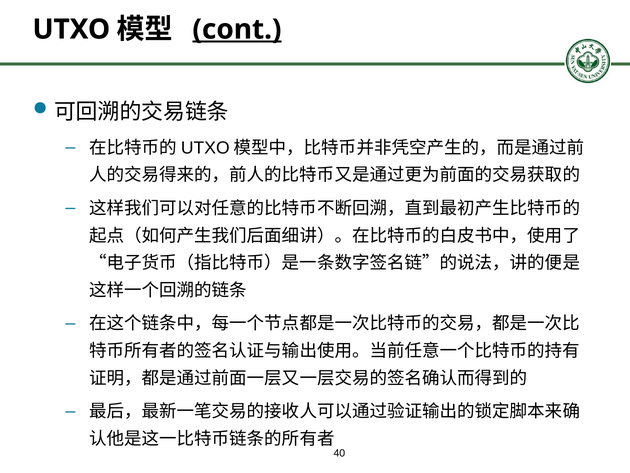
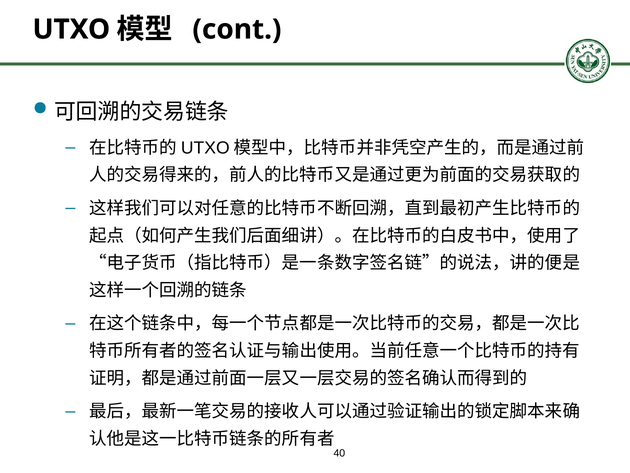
cont underline: present -> none
